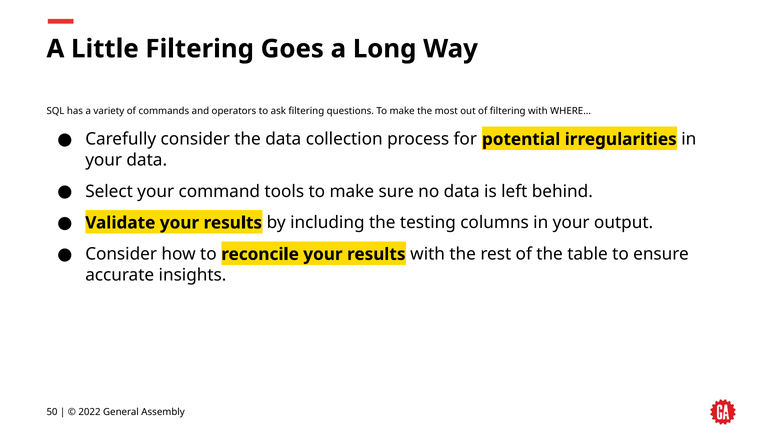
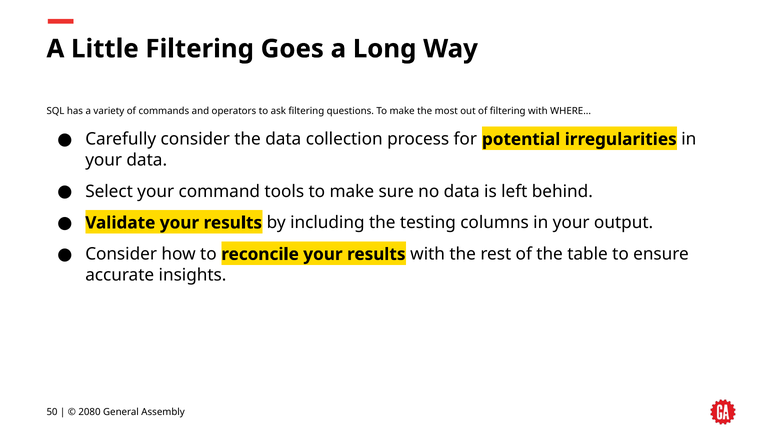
2022: 2022 -> 2080
